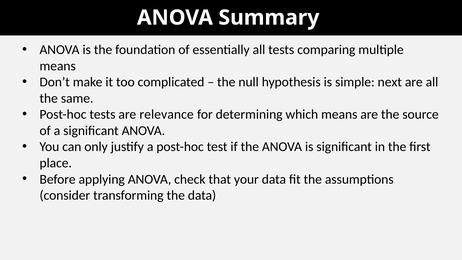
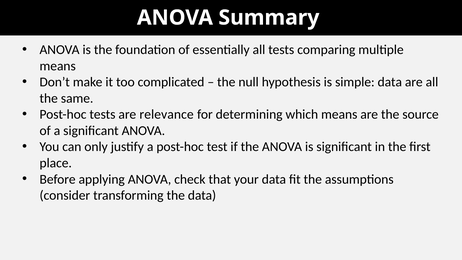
simple next: next -> data
